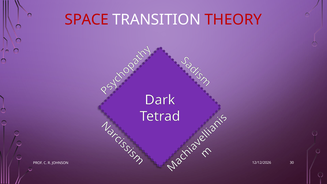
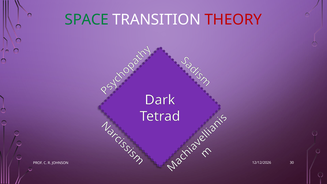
SPACE colour: red -> green
